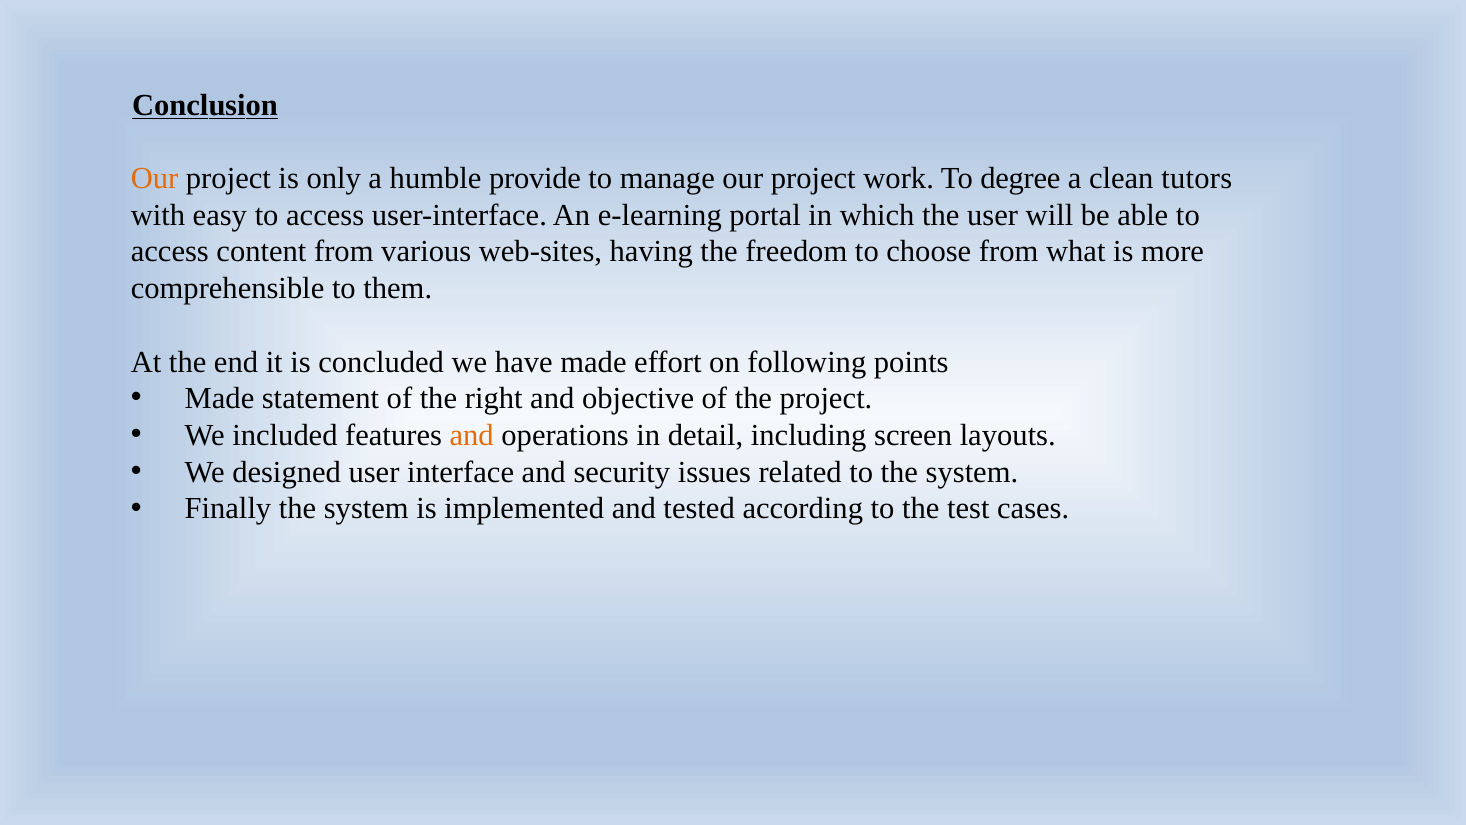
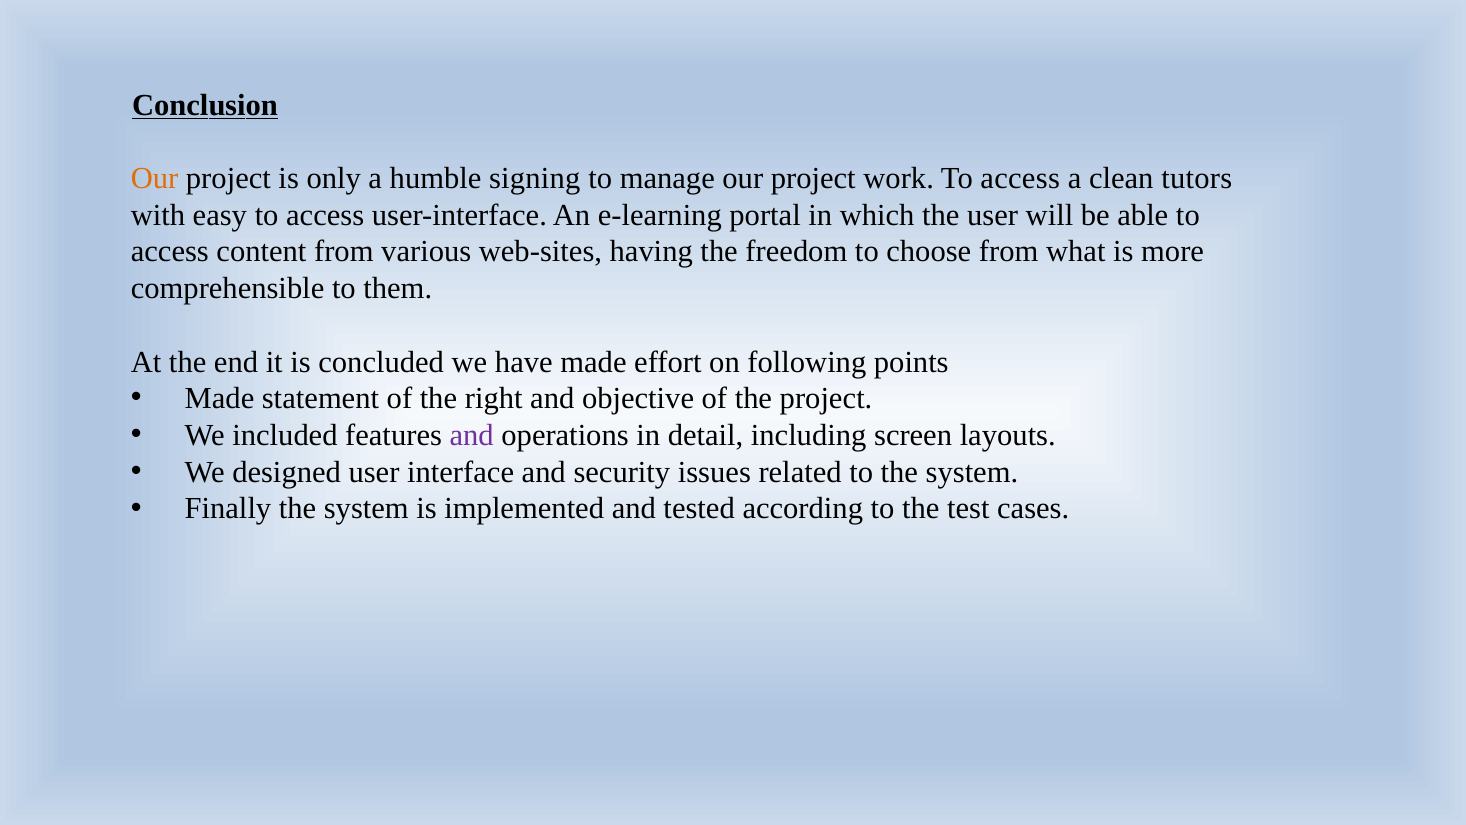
provide: provide -> signing
work To degree: degree -> access
and at (472, 435) colour: orange -> purple
